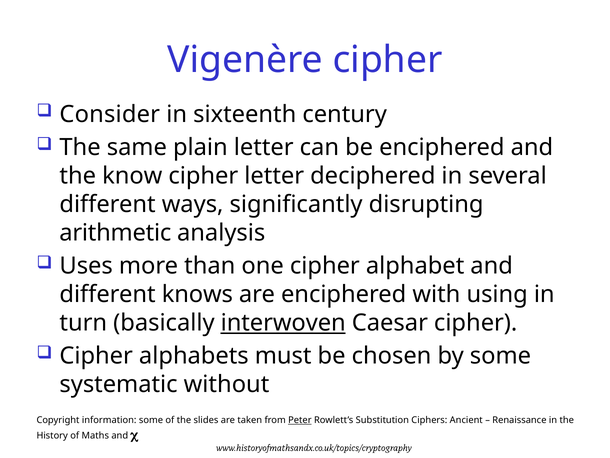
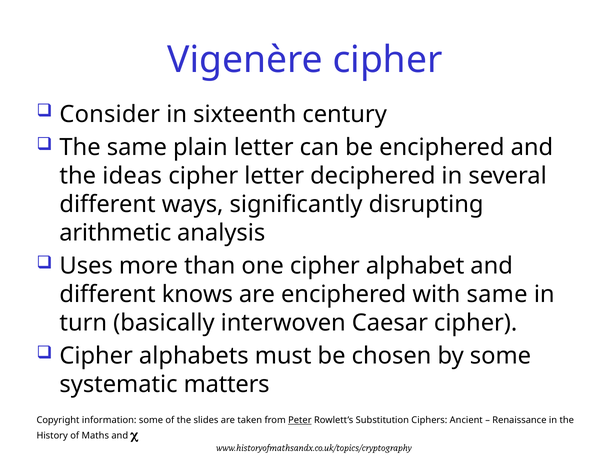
know: know -> ideas
with using: using -> same
interwoven underline: present -> none
without: without -> matters
